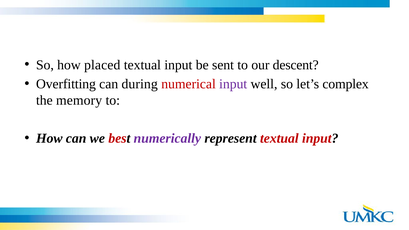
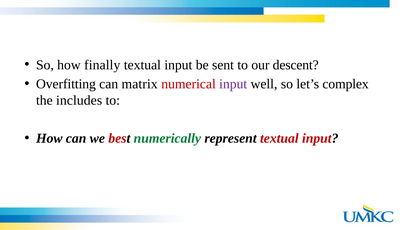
placed: placed -> finally
during: during -> matrix
memory: memory -> includes
numerically colour: purple -> green
